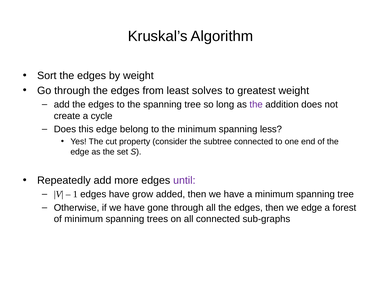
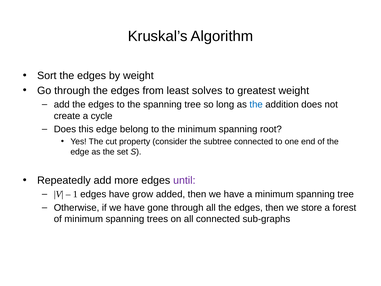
the at (256, 104) colour: purple -> blue
less: less -> root
we edge: edge -> store
